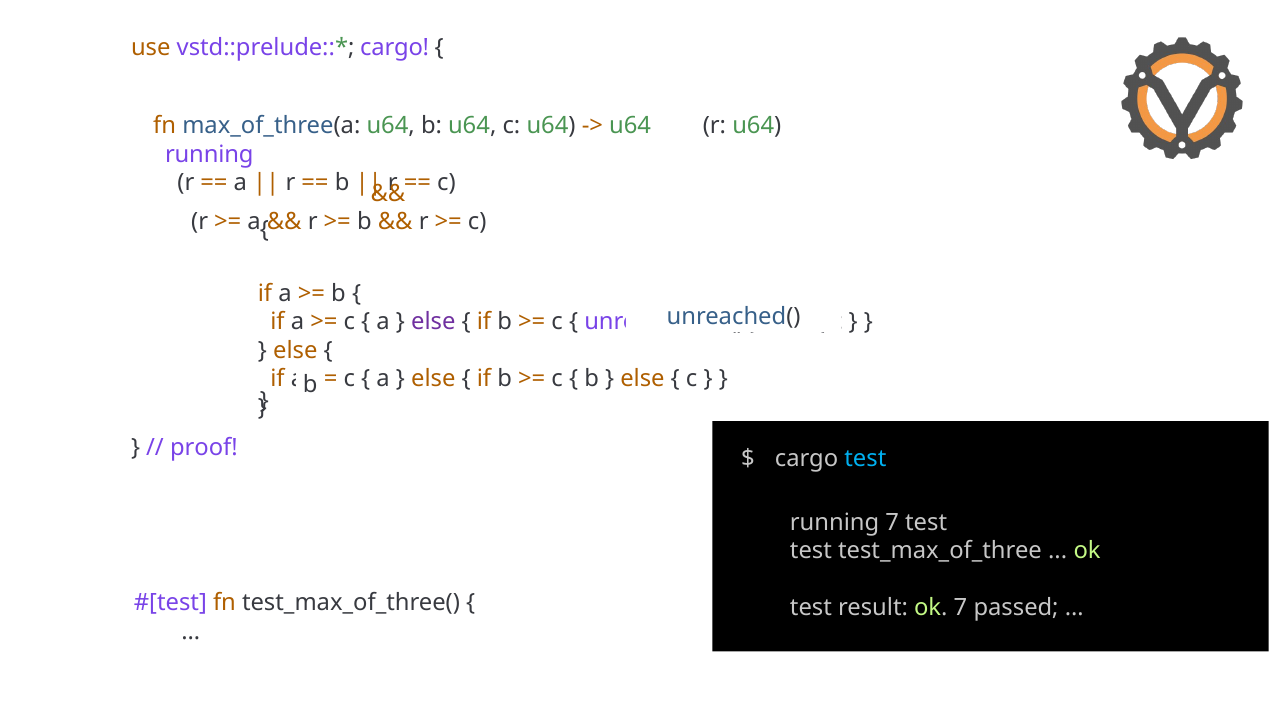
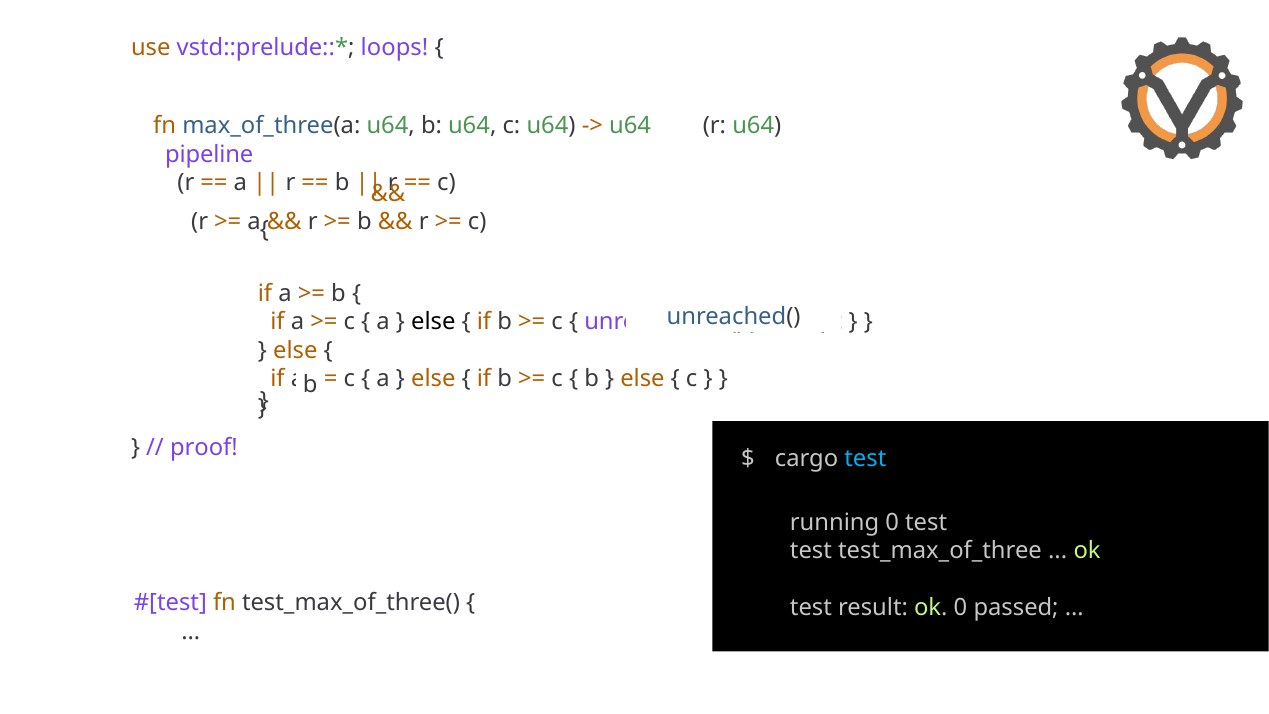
cargo at (395, 48): cargo -> loops
running at (209, 154): running -> pipeline
else at (433, 322) colour: purple -> black
running 7: 7 -> 0
ok 7: 7 -> 0
